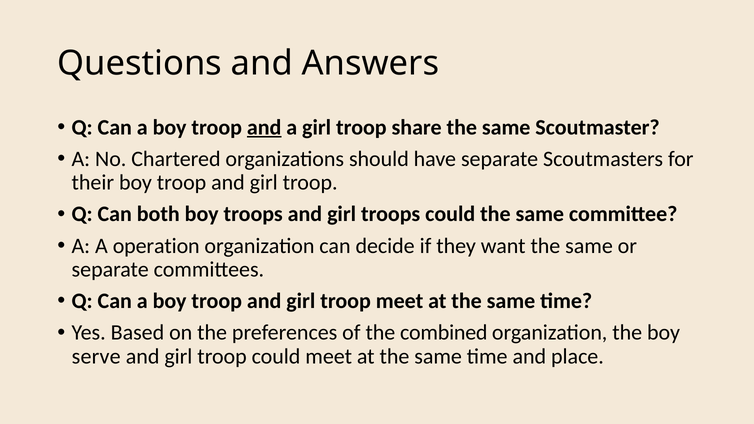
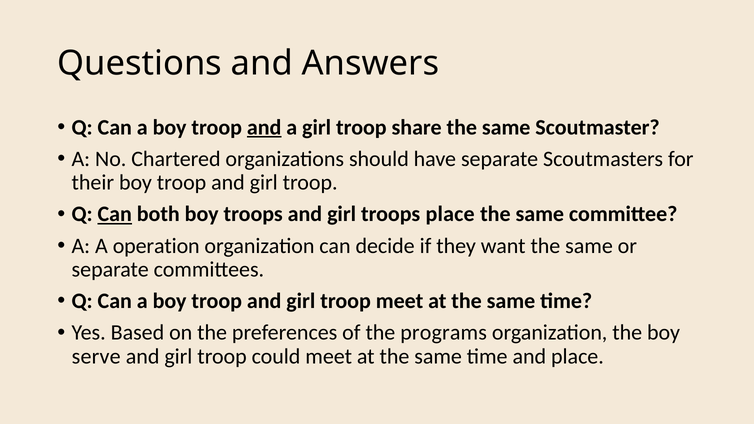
Can at (115, 214) underline: none -> present
troops could: could -> place
combined: combined -> programs
